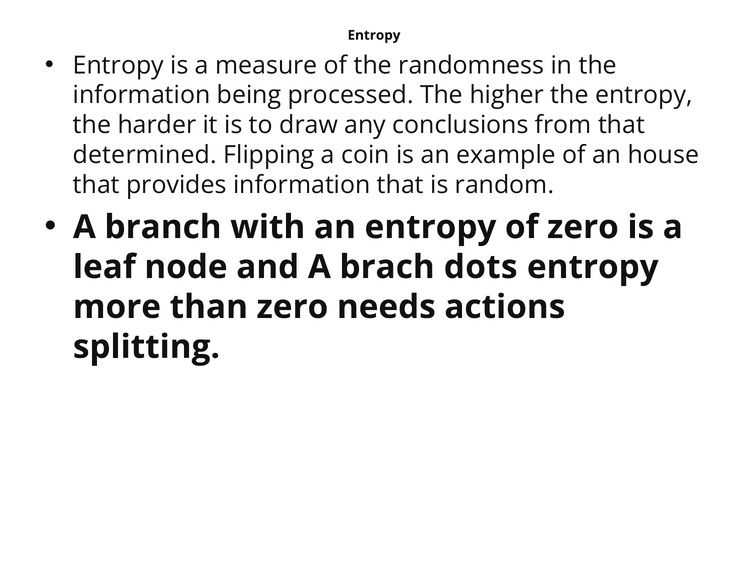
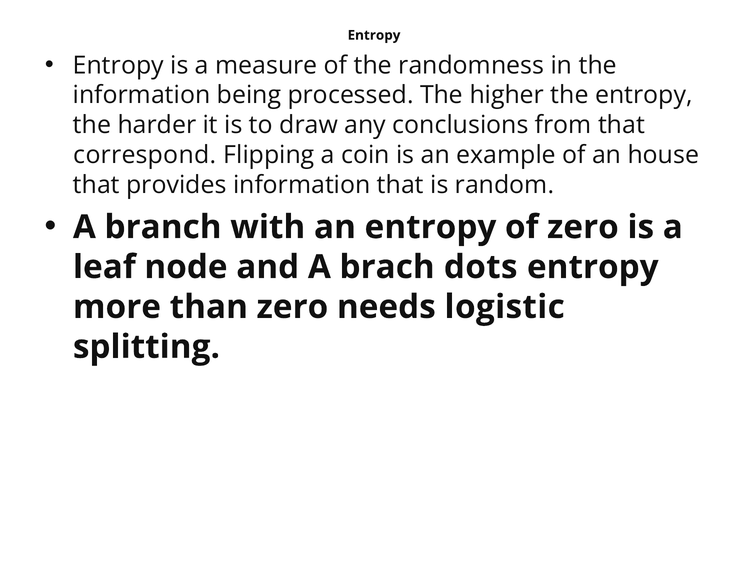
determined: determined -> correspond
actions: actions -> logistic
